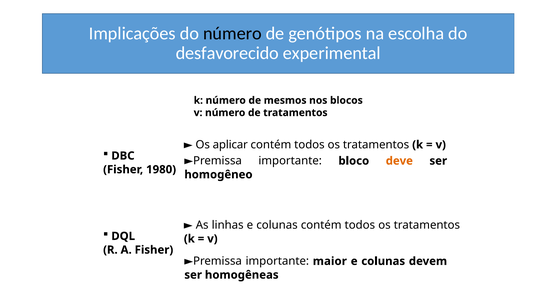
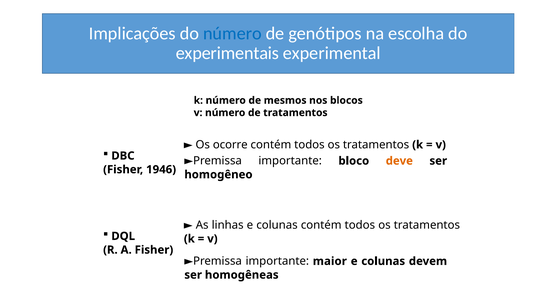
número at (232, 34) colour: black -> blue
desfavorecido: desfavorecido -> experimentais
aplicar: aplicar -> ocorre
1980: 1980 -> 1946
